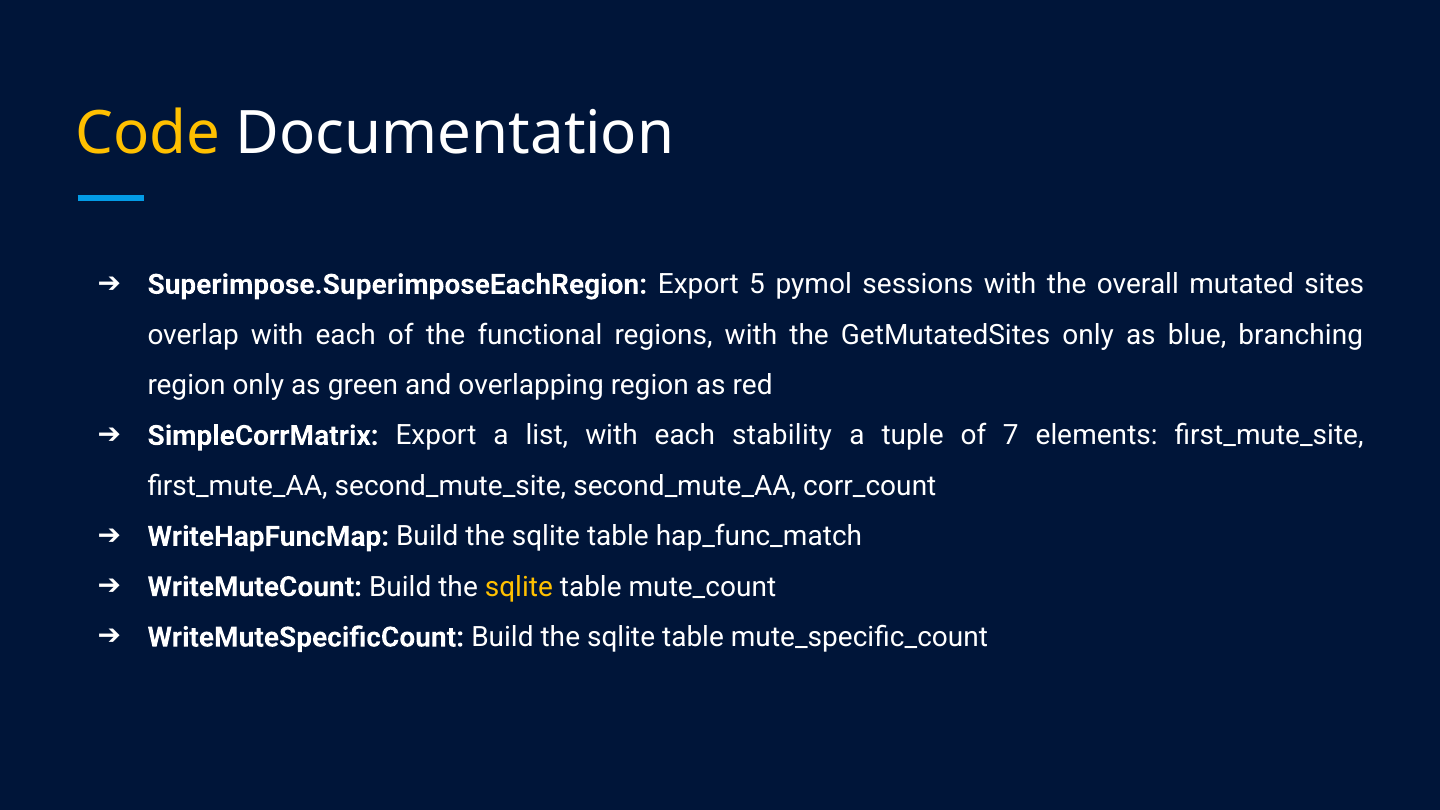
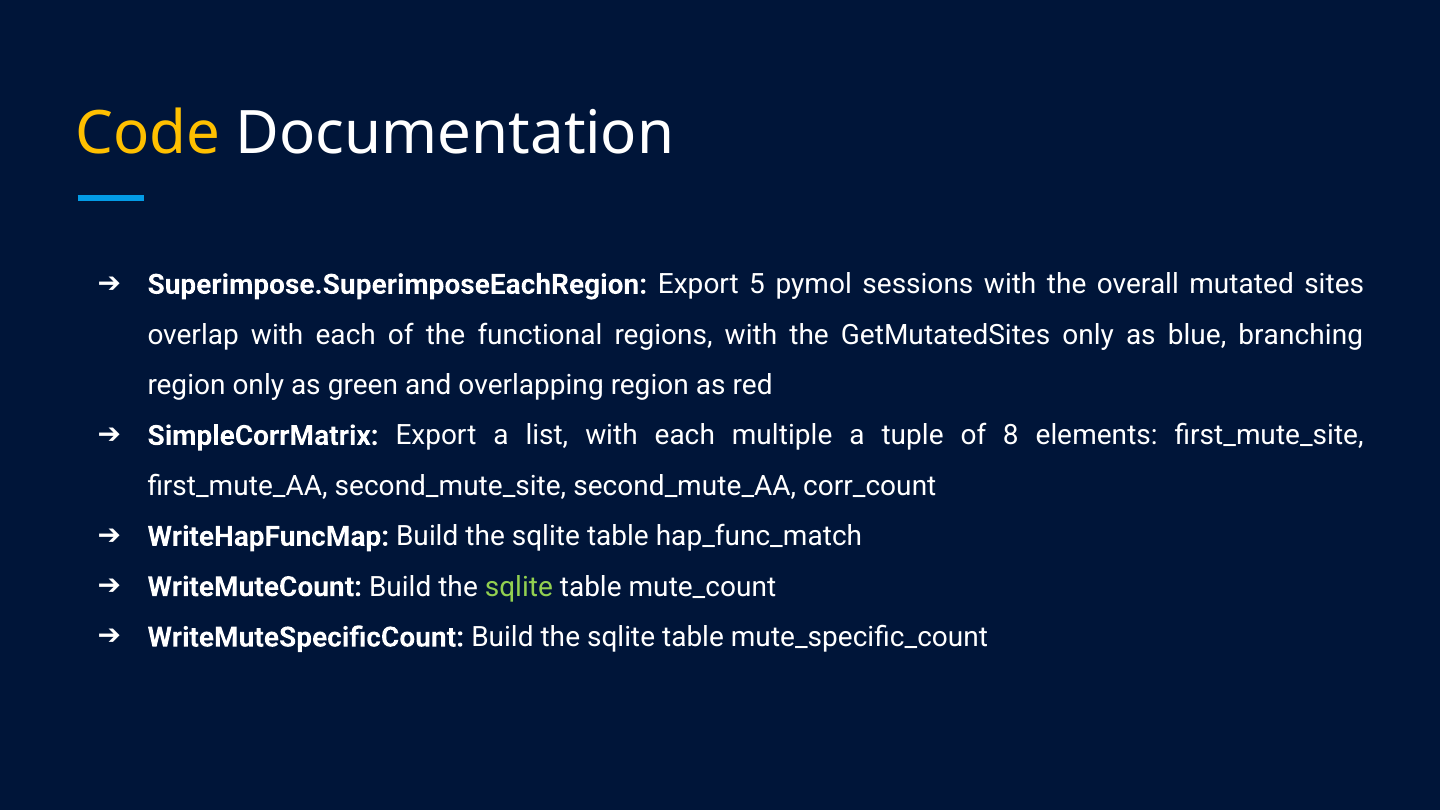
stability: stability -> multiple
7: 7 -> 8
sqlite at (519, 587) colour: yellow -> light green
